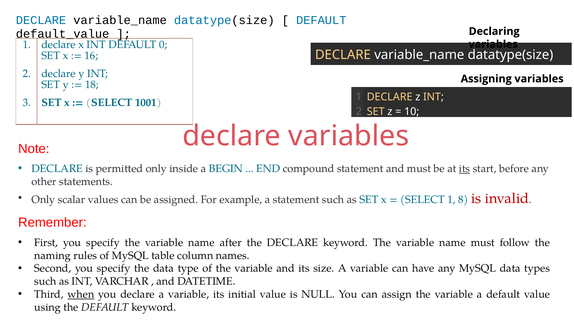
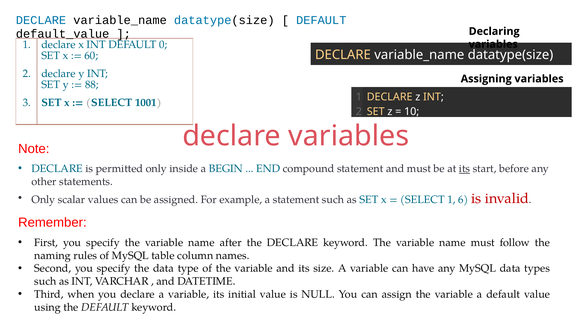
16: 16 -> 60
18: 18 -> 88
8: 8 -> 6
when underline: present -> none
